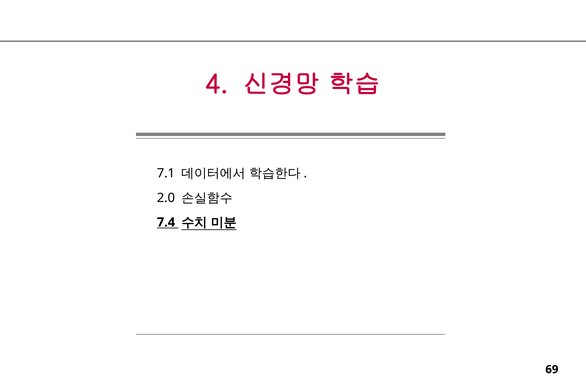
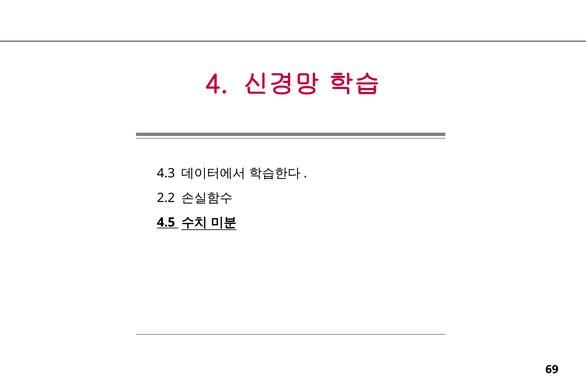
7.1: 7.1 -> 4.3
2.0: 2.0 -> 2.2
7.4: 7.4 -> 4.5
